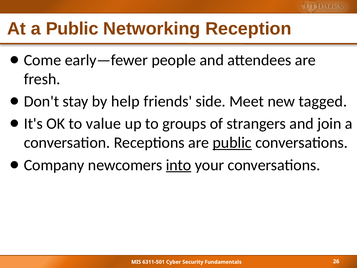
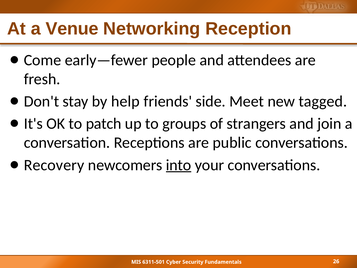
a Public: Public -> Venue
value: value -> patch
public at (232, 143) underline: present -> none
Company: Company -> Recovery
